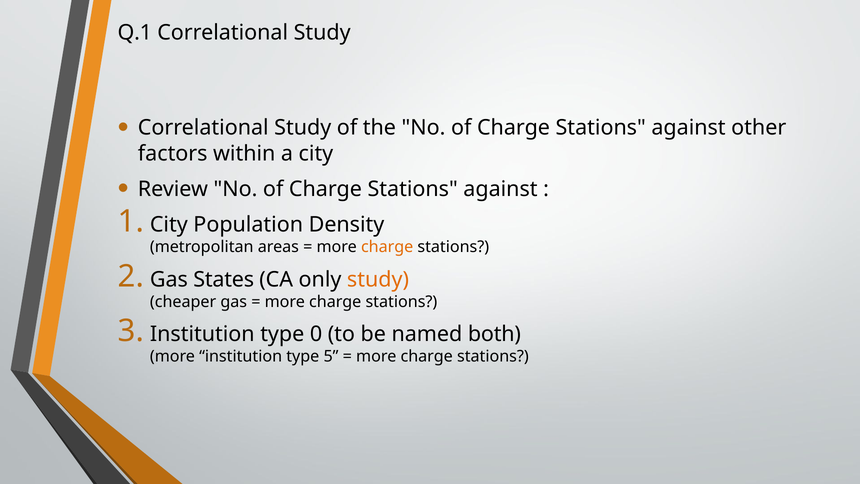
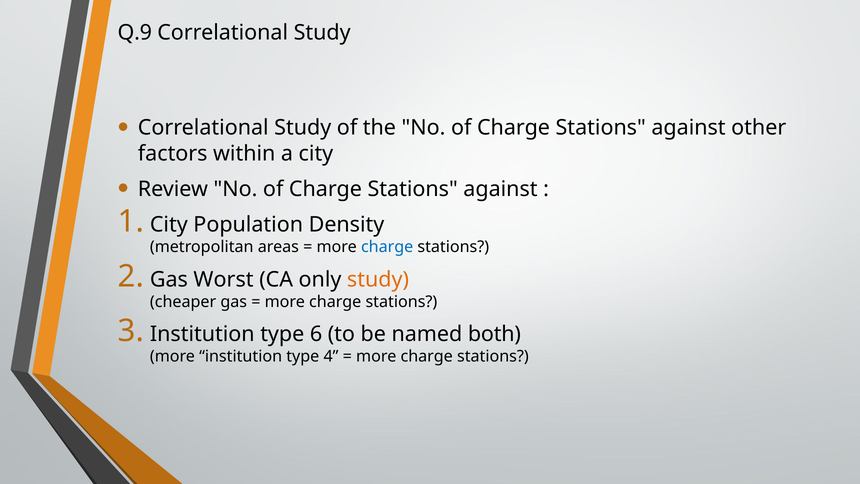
Q.1: Q.1 -> Q.9
charge at (387, 247) colour: orange -> blue
States: States -> Worst
0: 0 -> 6
5: 5 -> 4
